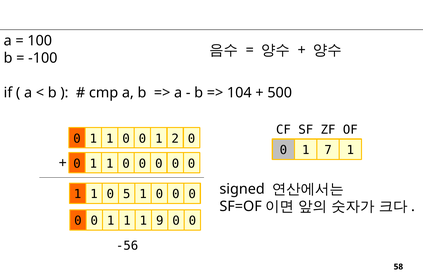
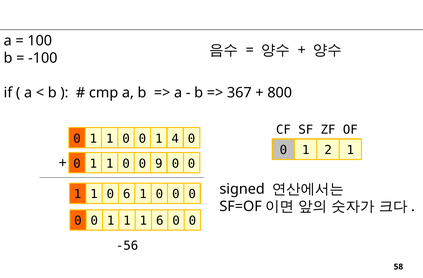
104: 104 -> 367
500: 500 -> 800
2: 2 -> 4
7: 7 -> 2
0 at (159, 164): 0 -> 9
0 5: 5 -> 6
1 9: 9 -> 6
